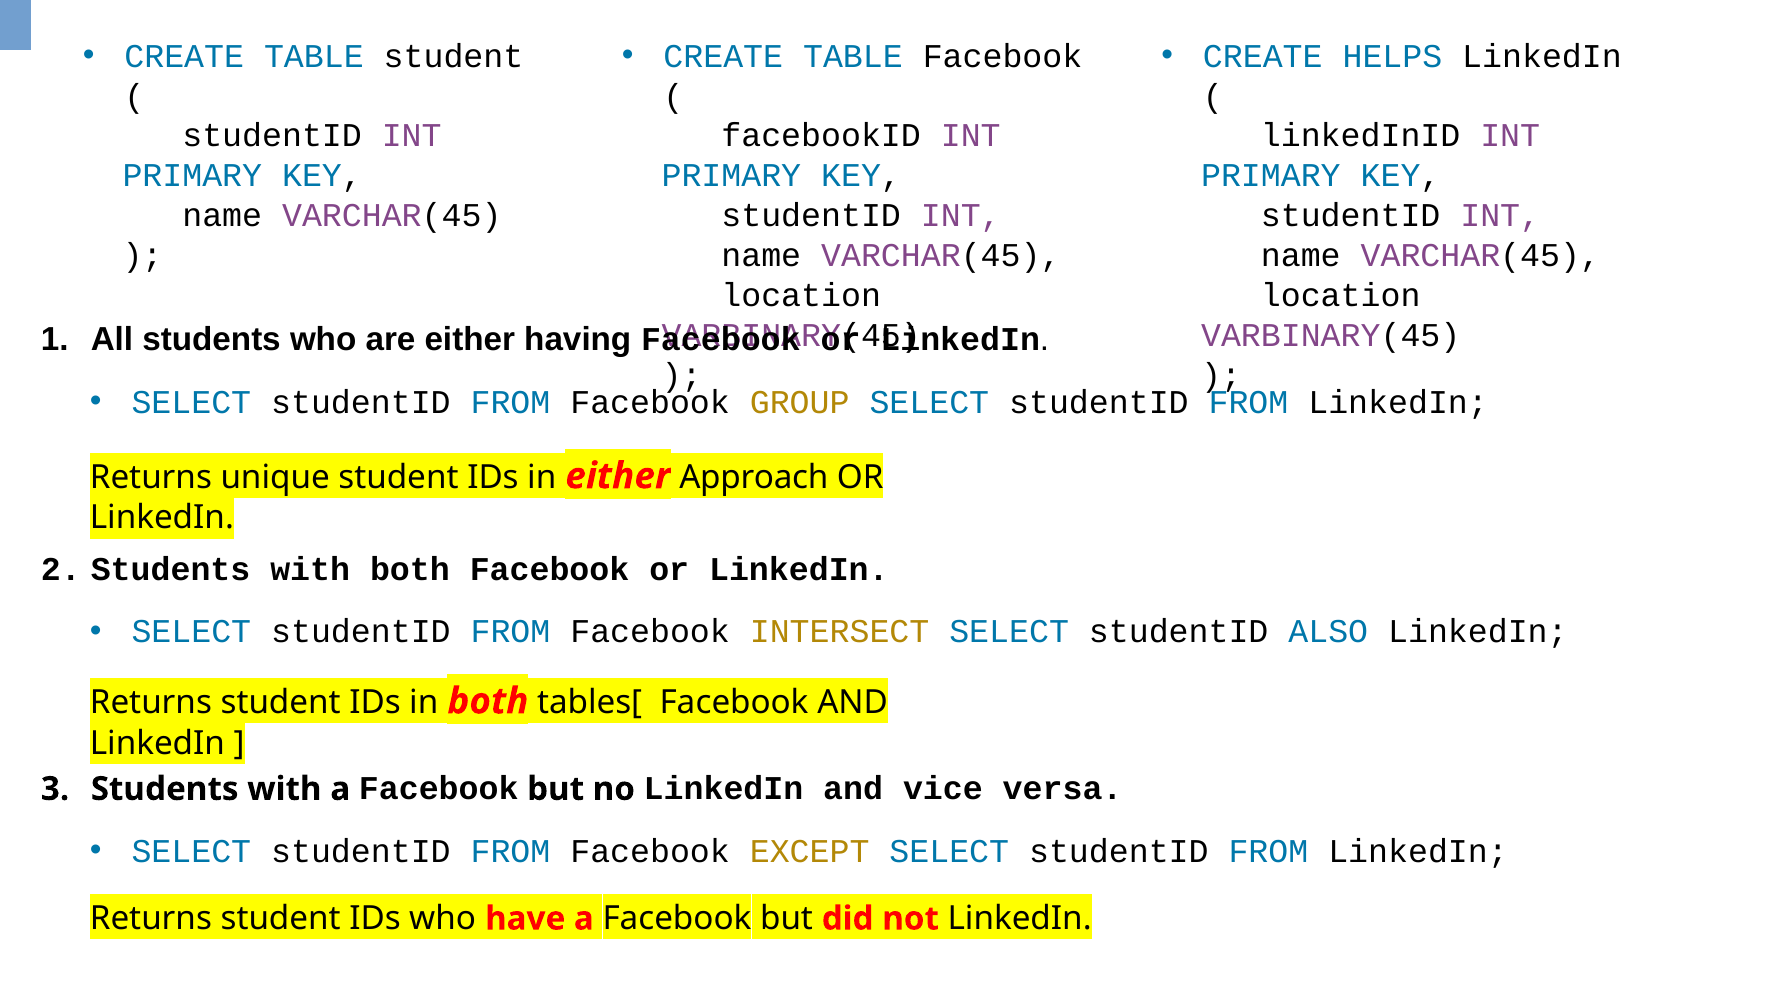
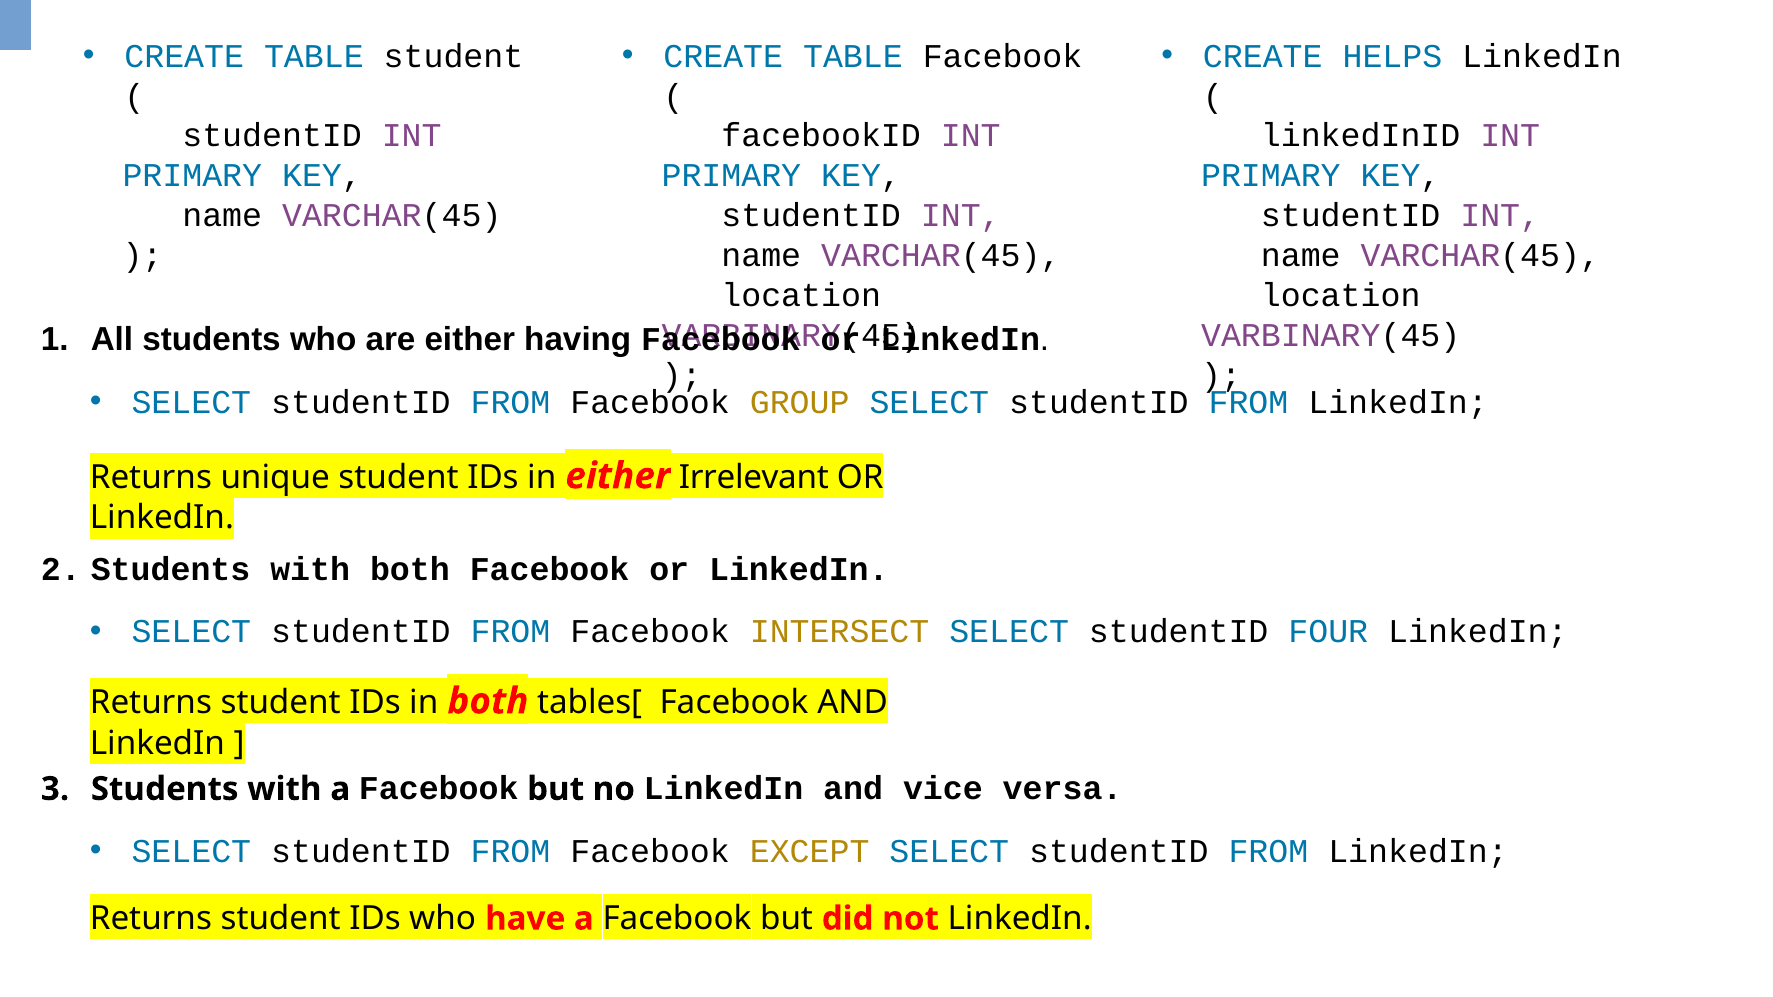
Approach: Approach -> Irrelevant
ALSO: ALSO -> FOUR
